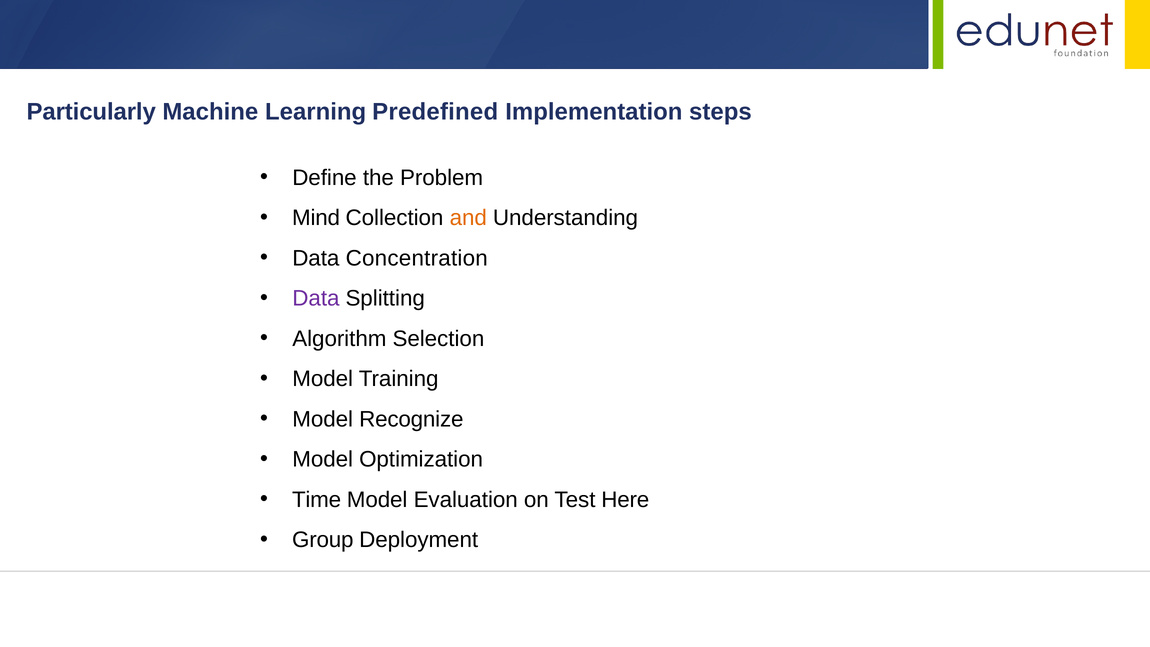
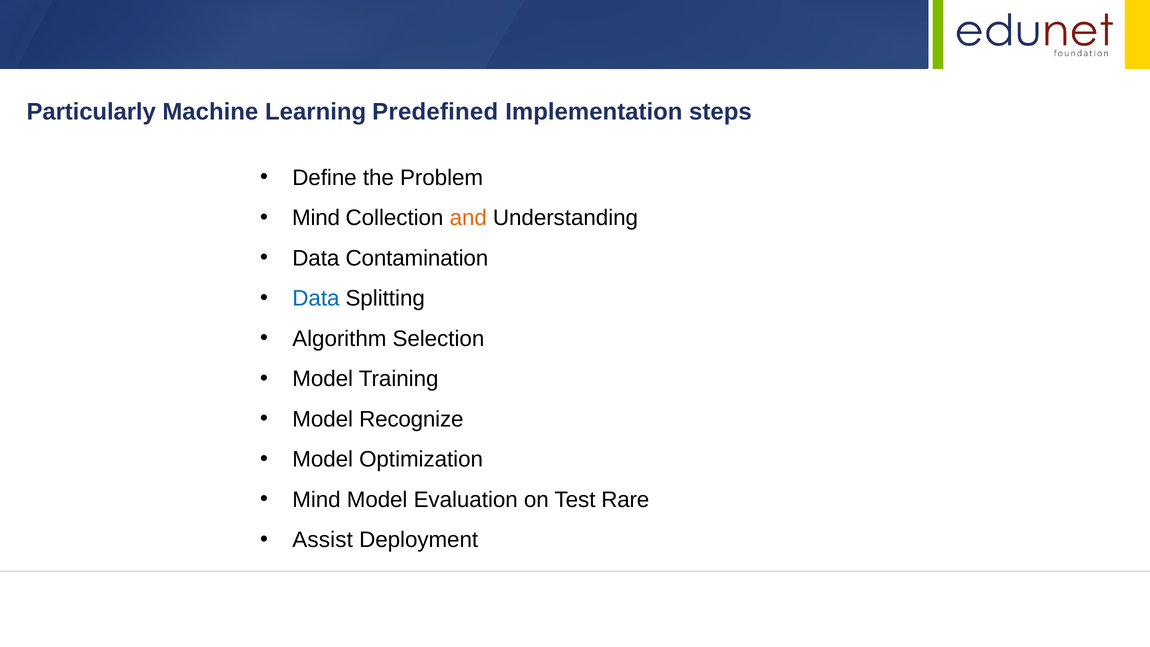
Concentration: Concentration -> Contamination
Data at (316, 298) colour: purple -> blue
Time at (317, 500): Time -> Mind
Here: Here -> Rare
Group: Group -> Assist
